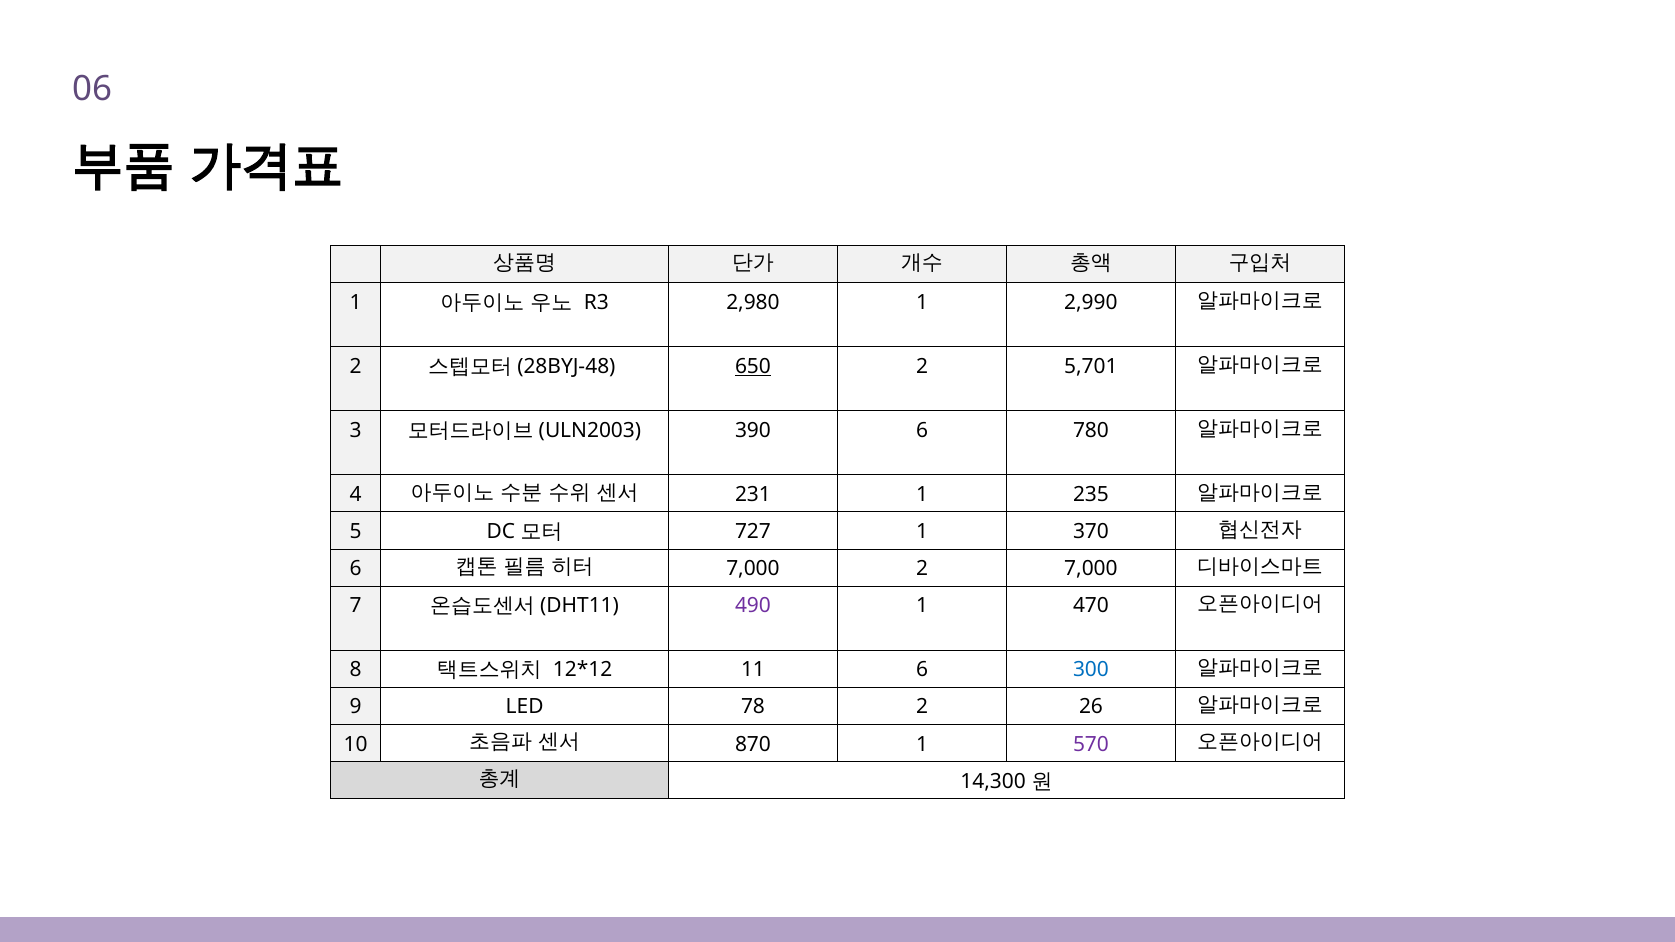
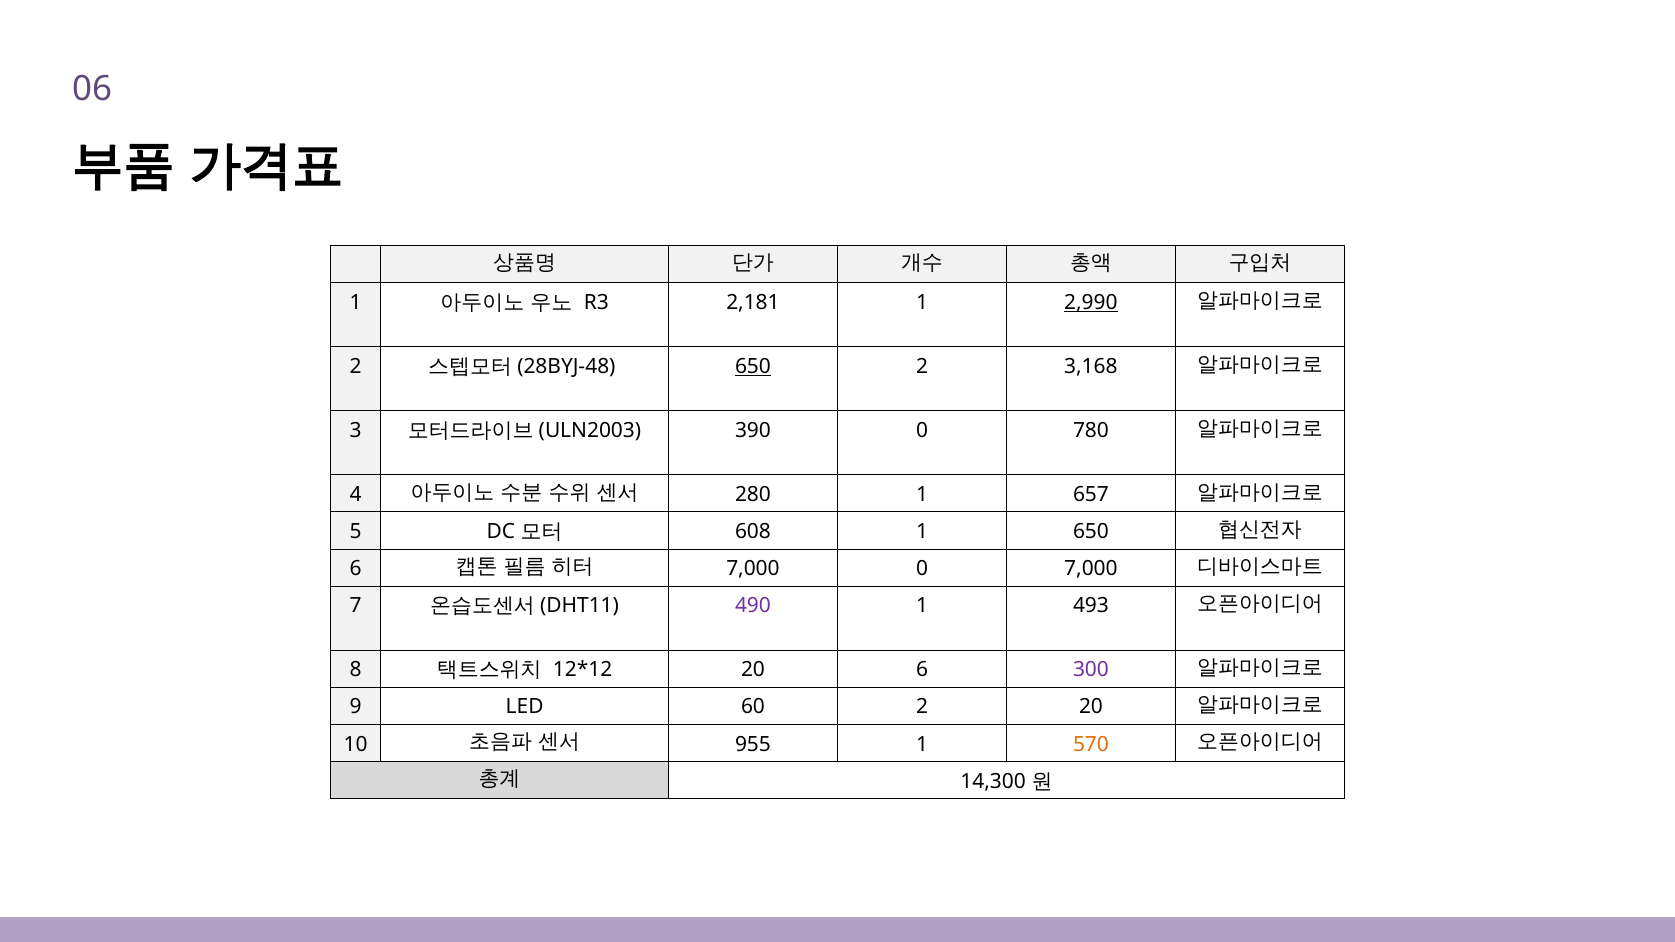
2,980: 2,980 -> 2,181
2,990 underline: none -> present
5,701: 5,701 -> 3,168
390 6: 6 -> 0
231: 231 -> 280
235: 235 -> 657
727: 727 -> 608
1 370: 370 -> 650
7,000 2: 2 -> 0
470: 470 -> 493
11 at (753, 670): 11 -> 20
300 colour: blue -> purple
78: 78 -> 60
2 26: 26 -> 20
870: 870 -> 955
570 colour: purple -> orange
